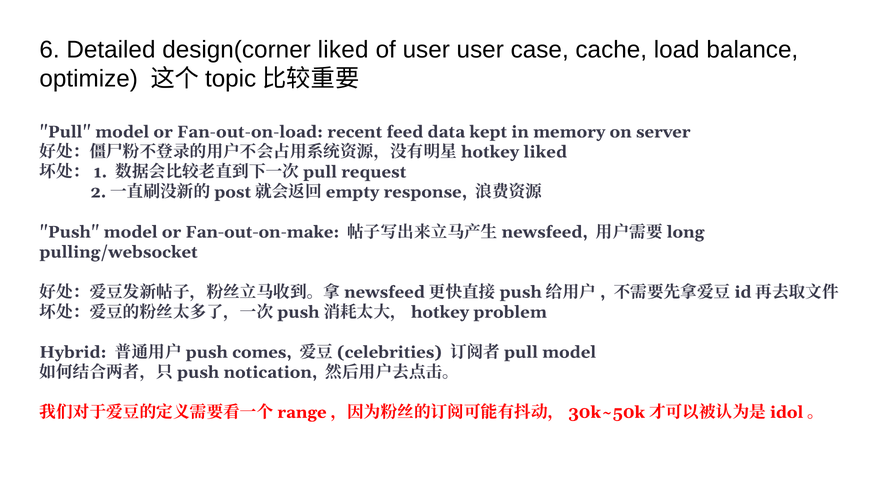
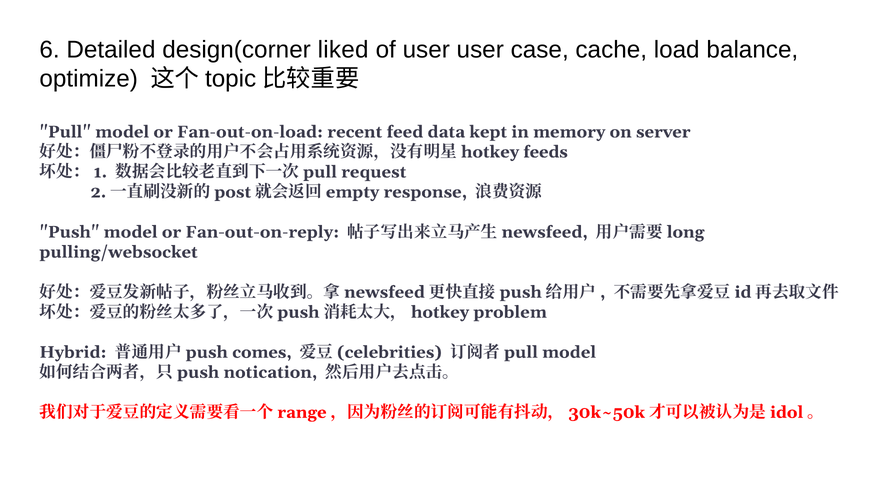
liked at (545, 152): liked -> feeds
Fan-out-on-make: Fan-out-on-make -> Fan-out-on-reply
